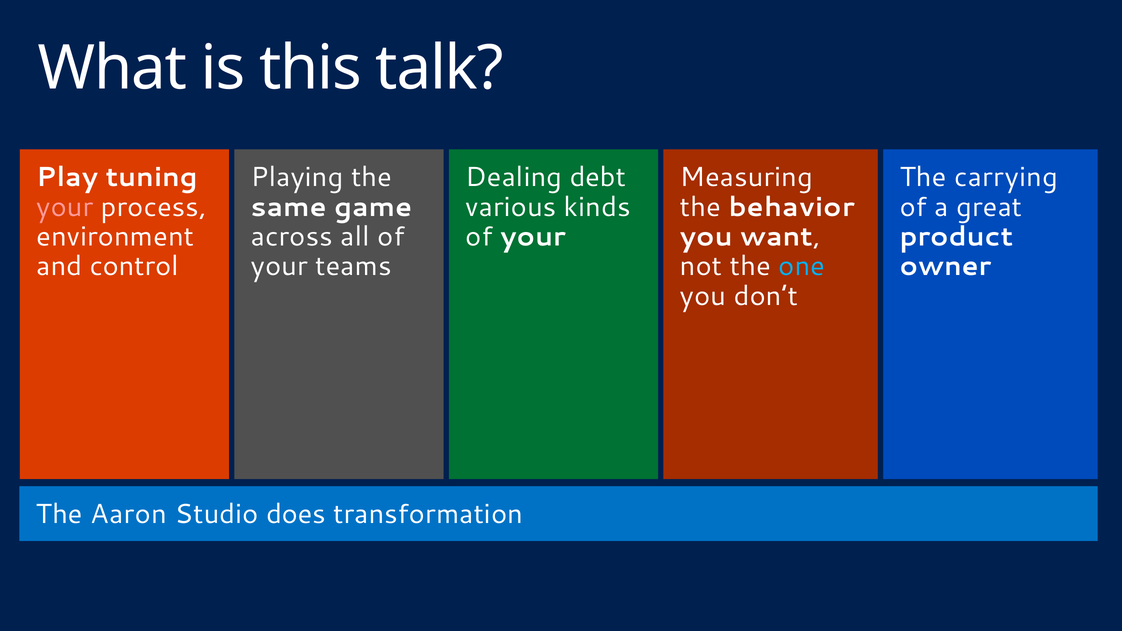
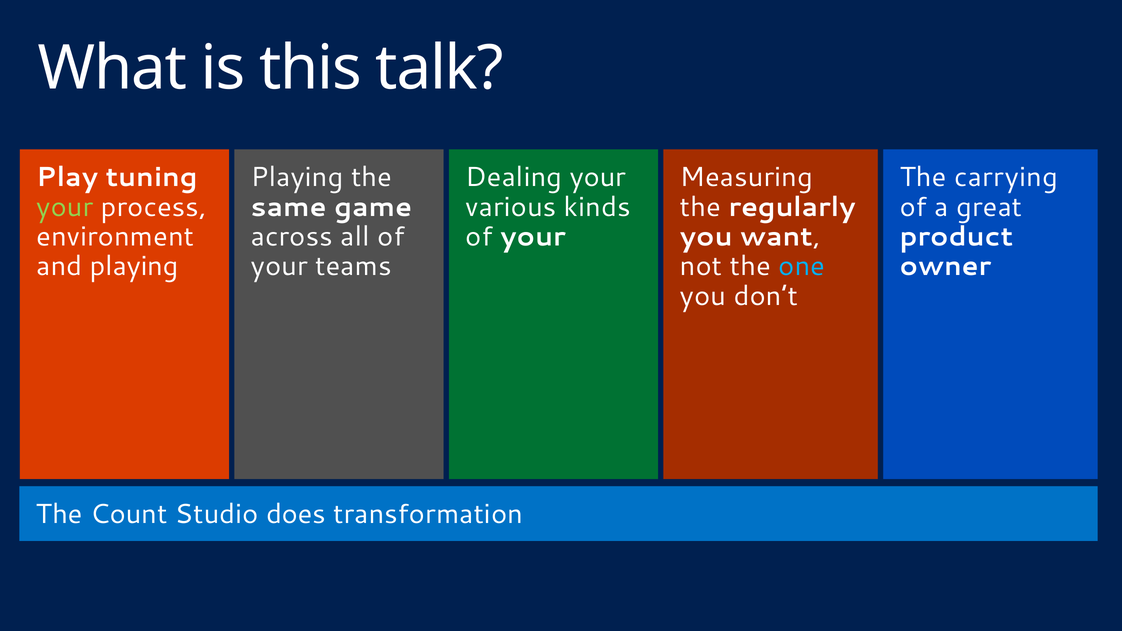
Dealing debt: debt -> your
your at (65, 207) colour: pink -> light green
behavior: behavior -> regularly
and control: control -> playing
Aaron: Aaron -> Count
